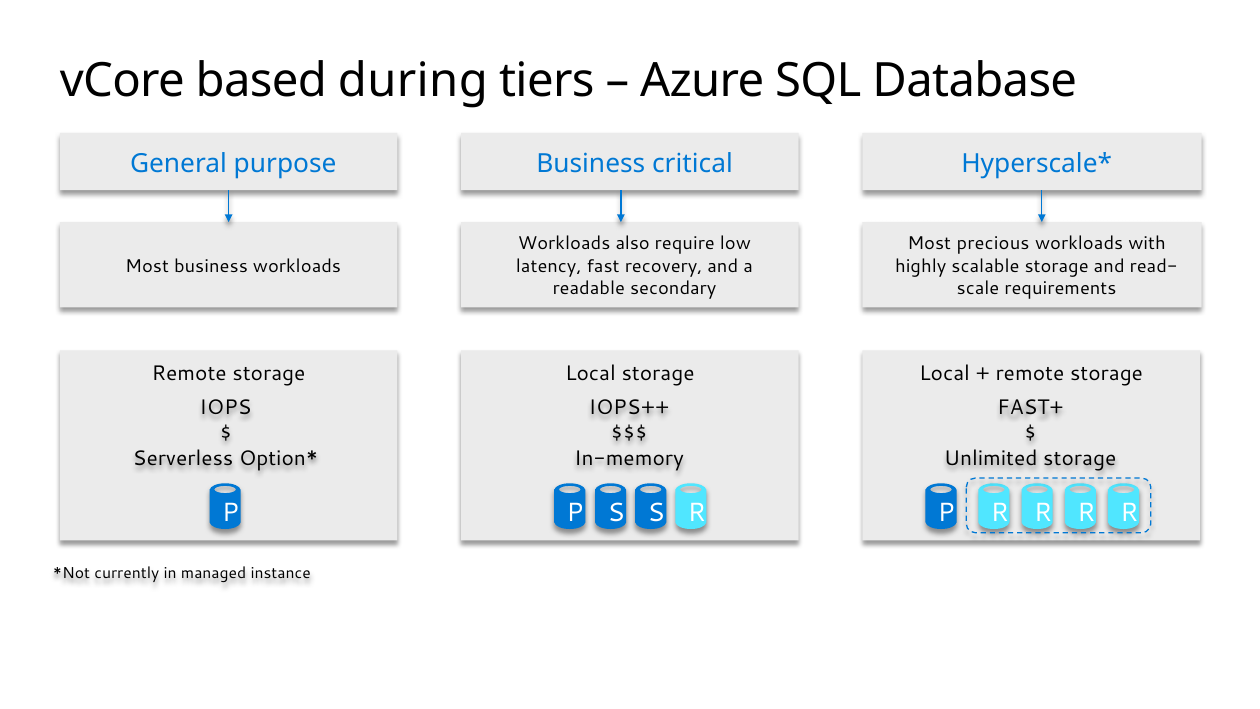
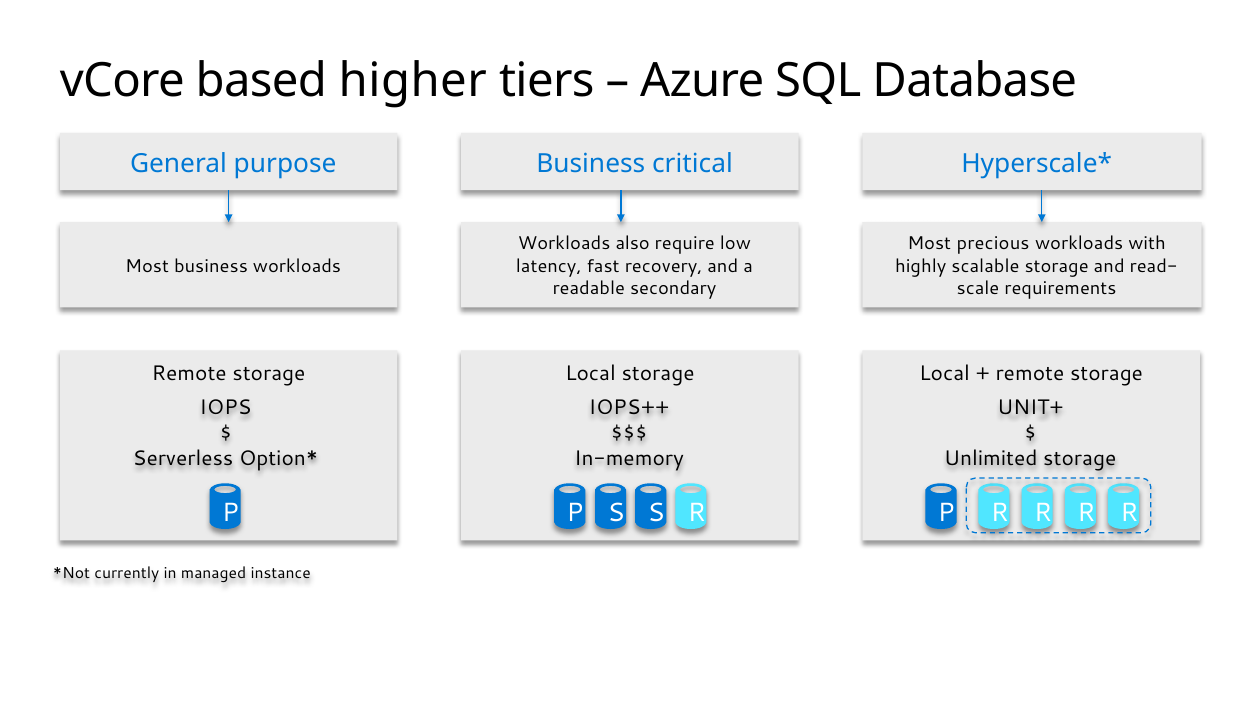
during: during -> higher
FAST+: FAST+ -> UNIT+
